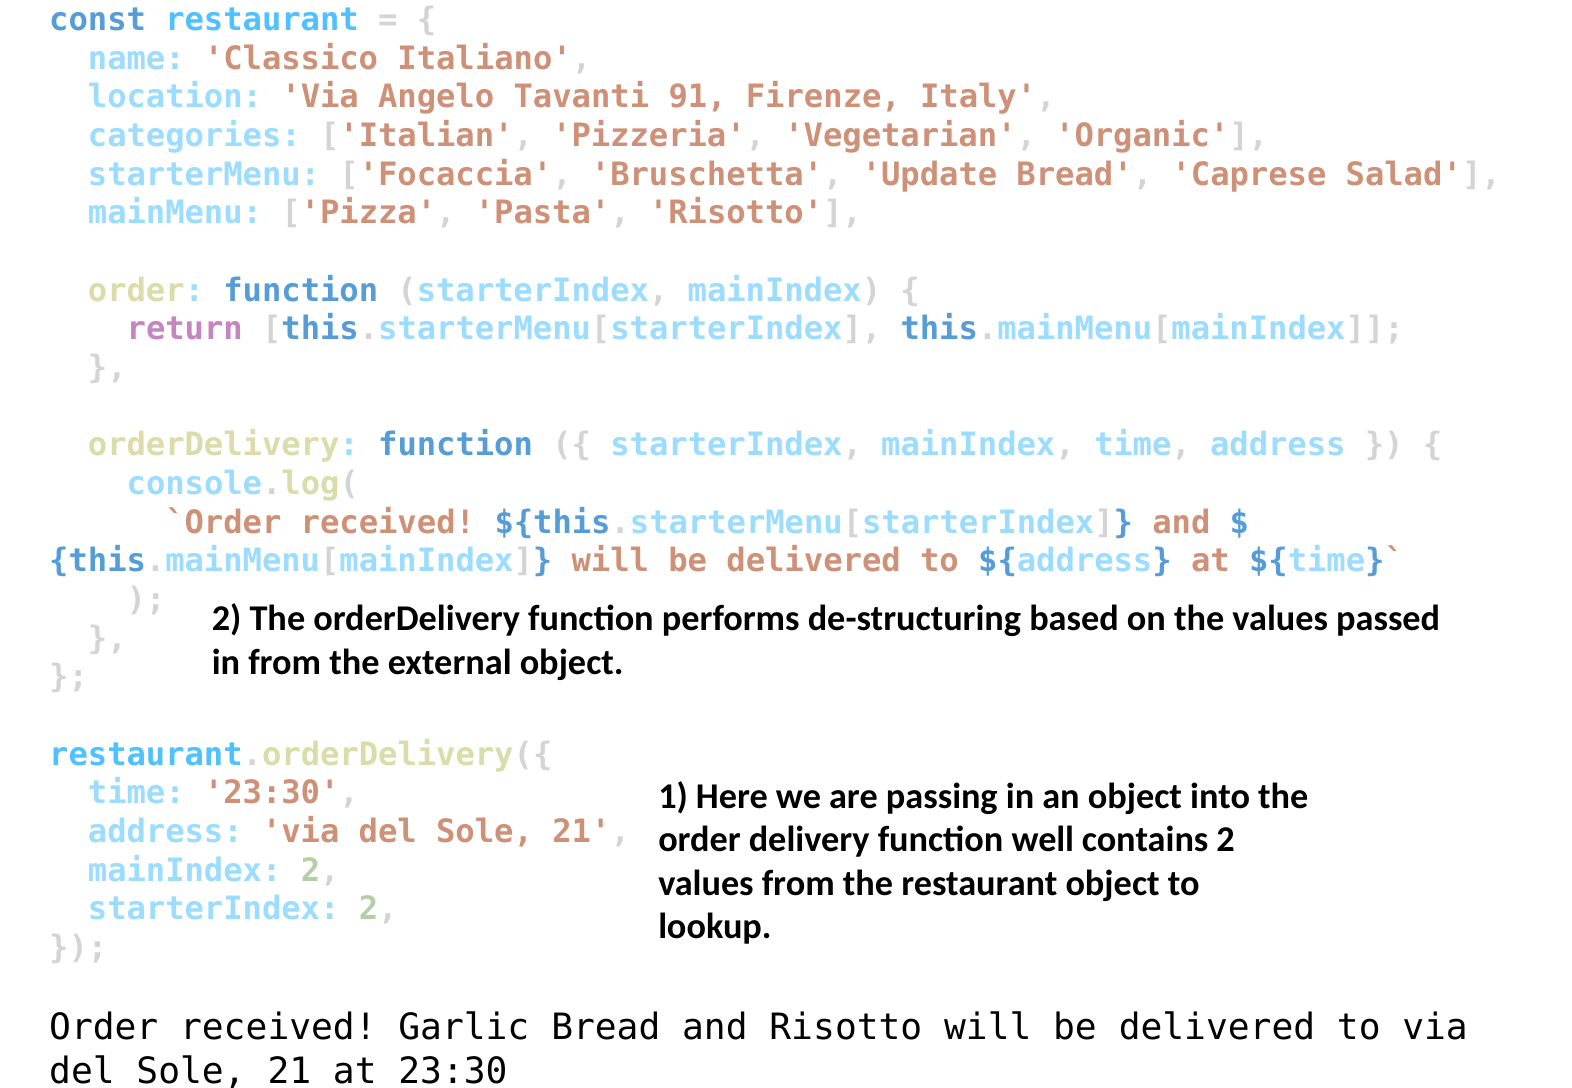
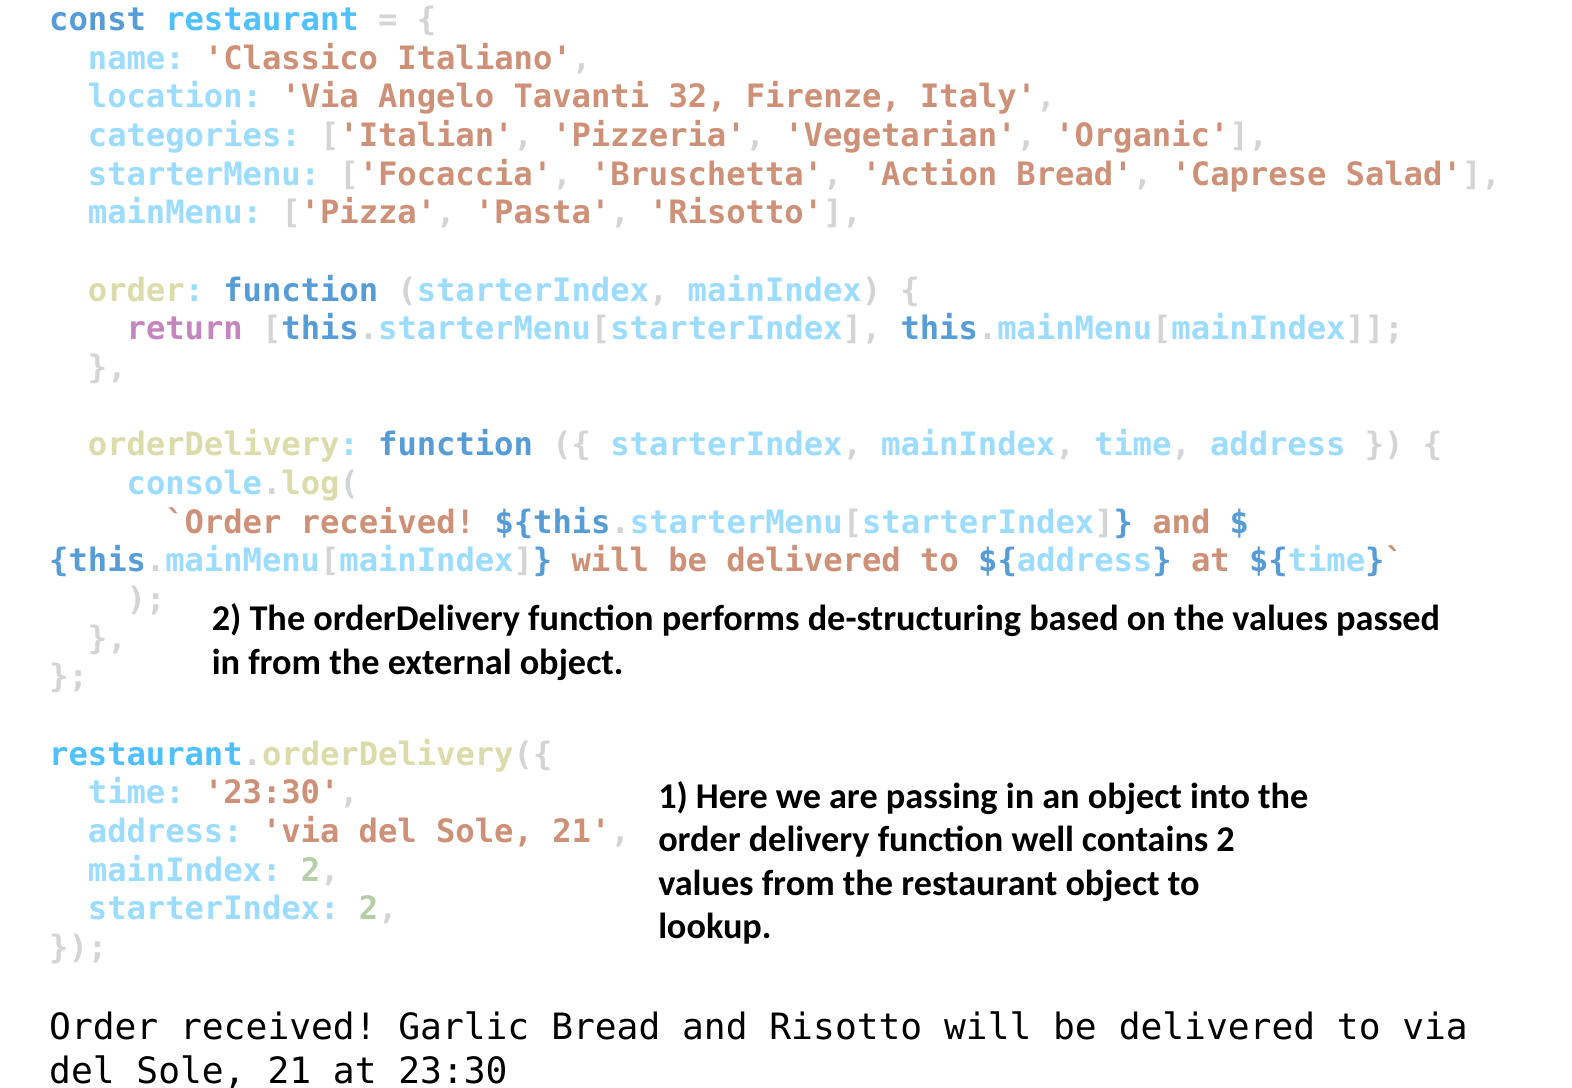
91: 91 -> 32
Update: Update -> Action
